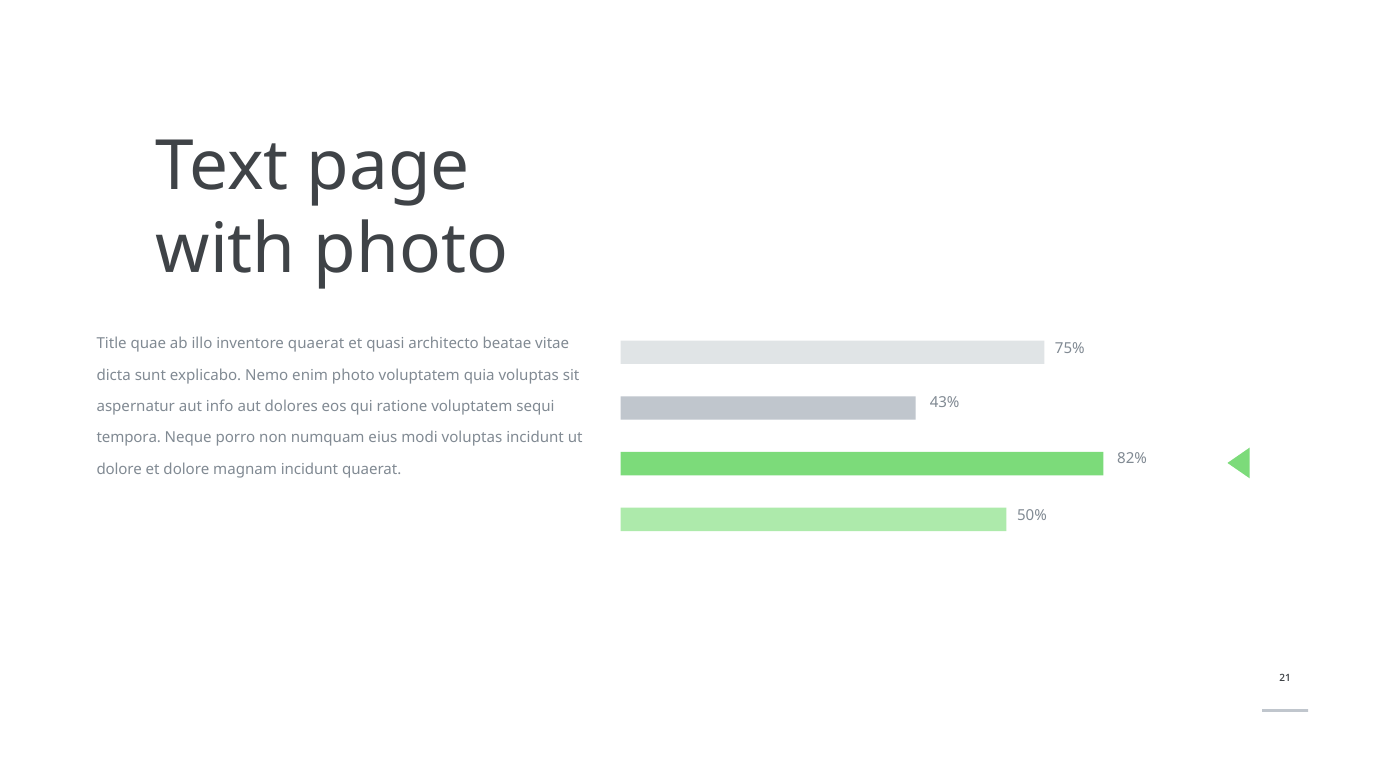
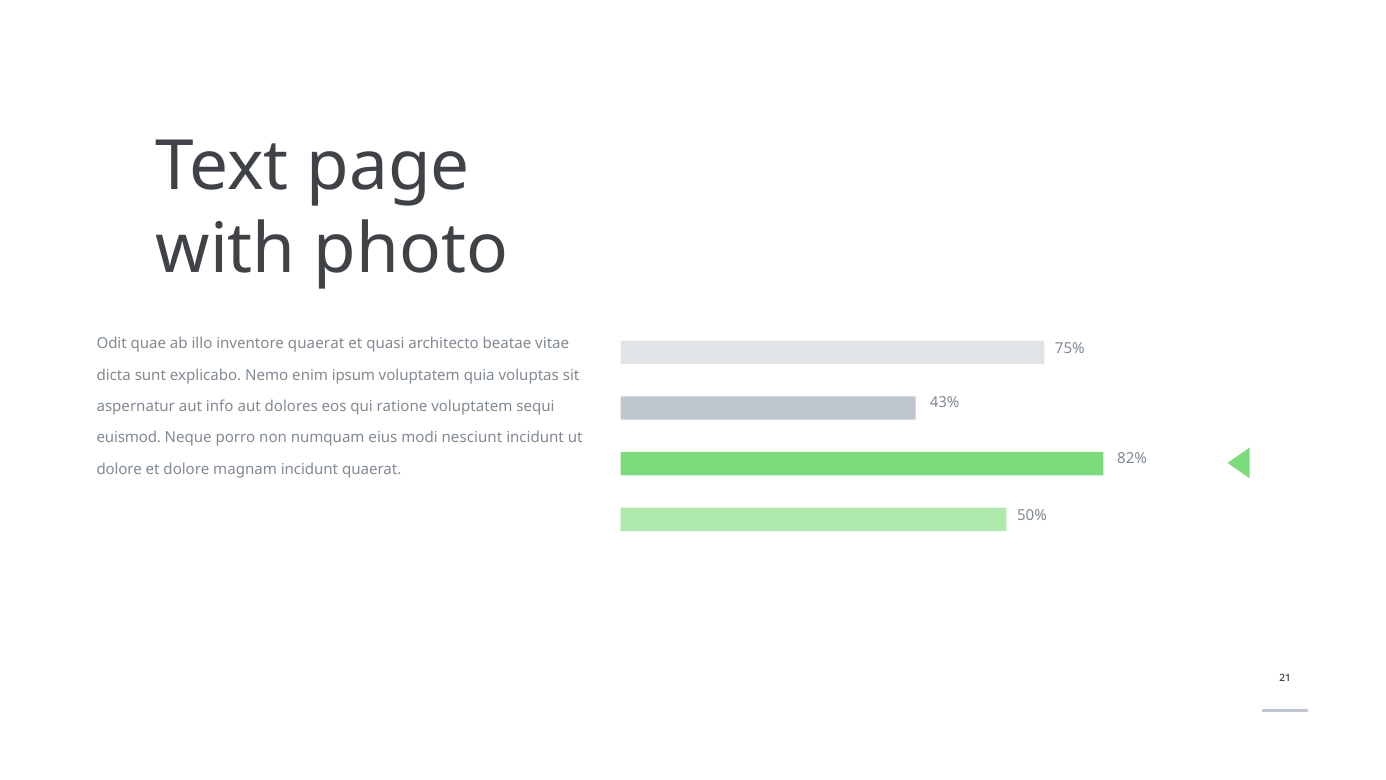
Title: Title -> Odit
enim photo: photo -> ipsum
tempora: tempora -> euismod
modi voluptas: voluptas -> nesciunt
